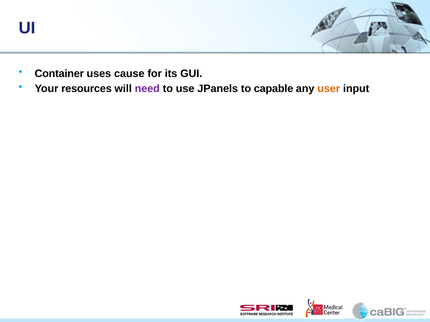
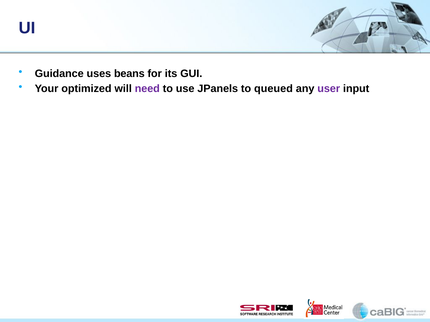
Container: Container -> Guidance
cause: cause -> beans
resources: resources -> optimized
capable: capable -> queued
user colour: orange -> purple
